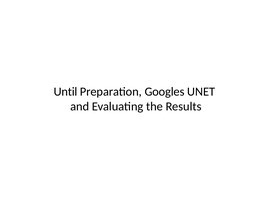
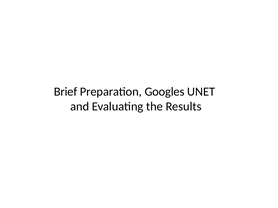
Until: Until -> Brief
